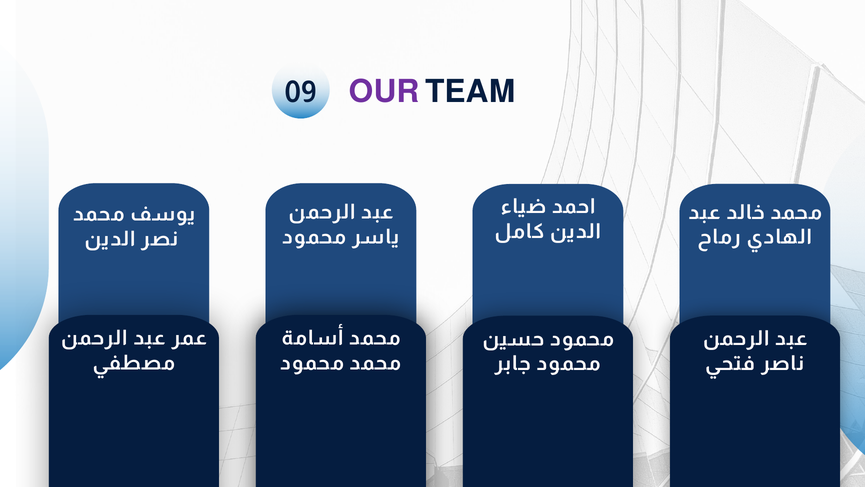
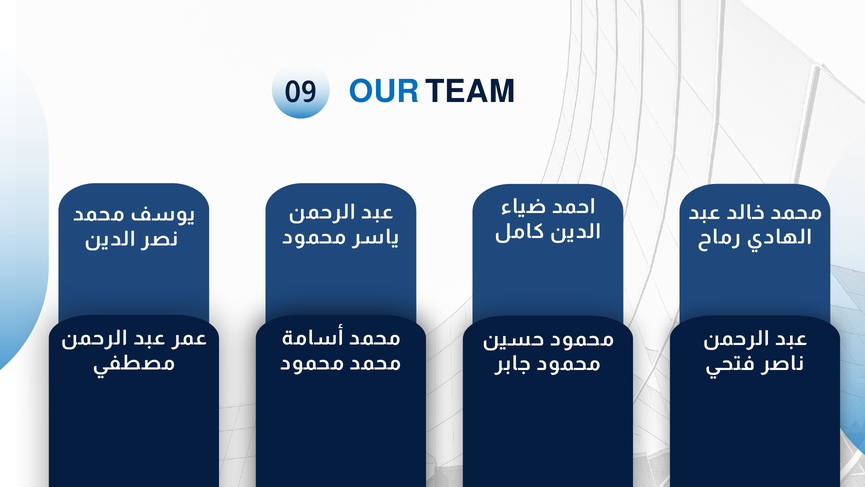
OUR colour: purple -> blue
